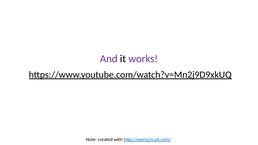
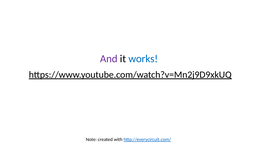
works colour: purple -> blue
